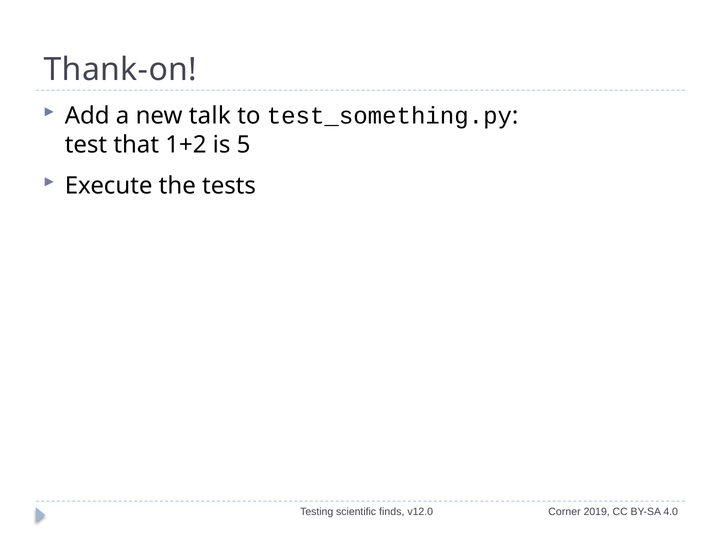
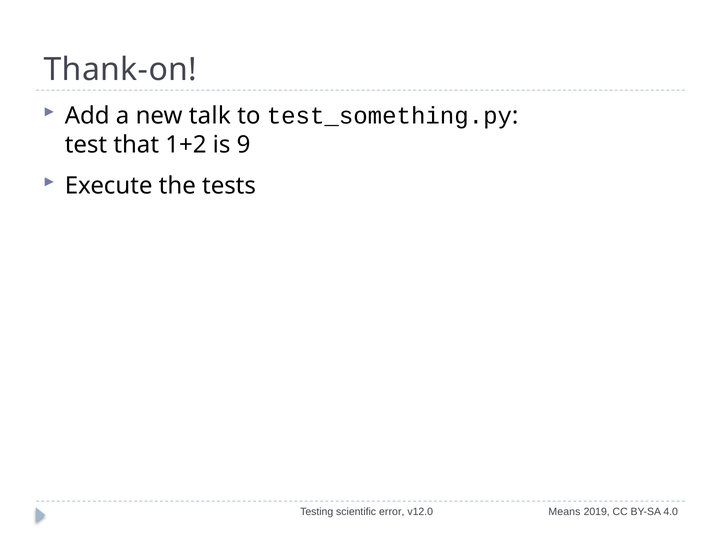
5: 5 -> 9
finds: finds -> error
Corner: Corner -> Means
